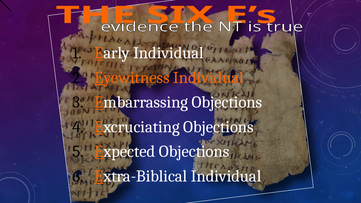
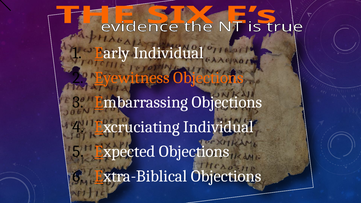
Eyewitness Individual: Individual -> Objections
Excruciating Objections: Objections -> Individual
Extra-Biblical Individual: Individual -> Objections
